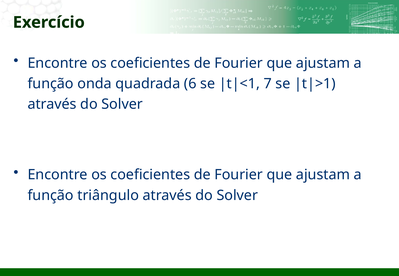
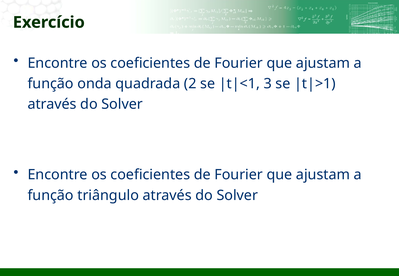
6: 6 -> 2
7: 7 -> 3
